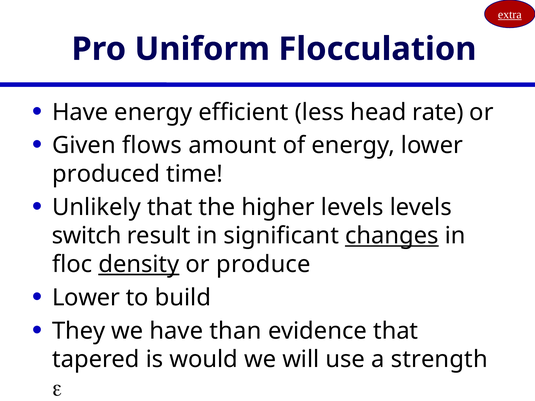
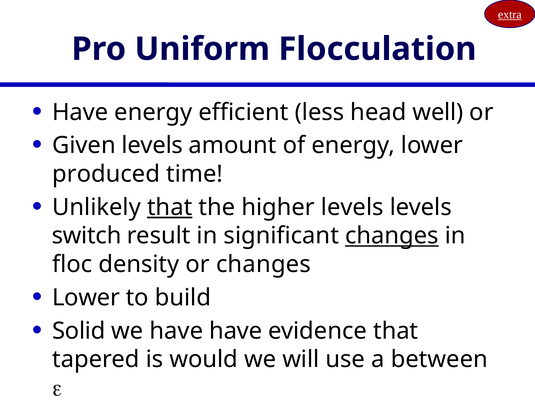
rate: rate -> well
Given flows: flows -> levels
that at (170, 207) underline: none -> present
density underline: present -> none
or produce: produce -> changes
They: They -> Solid
have than: than -> have
strength: strength -> between
